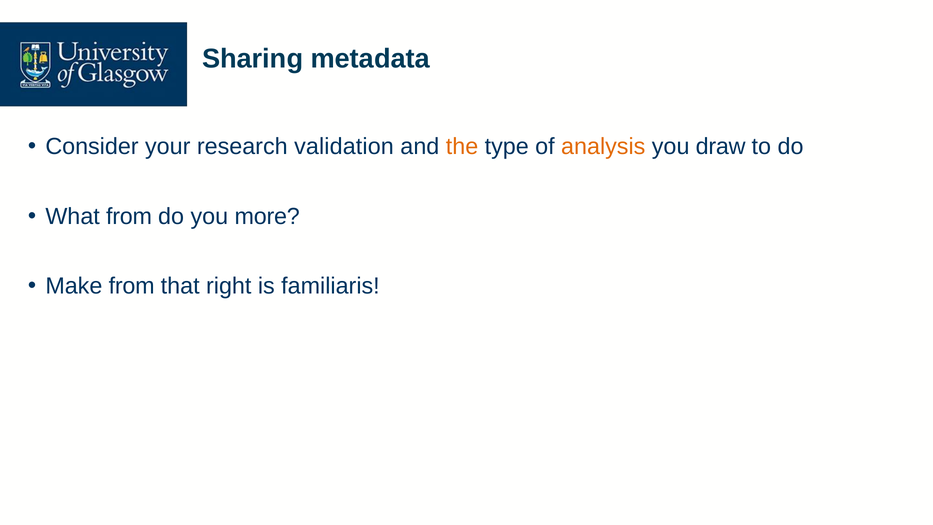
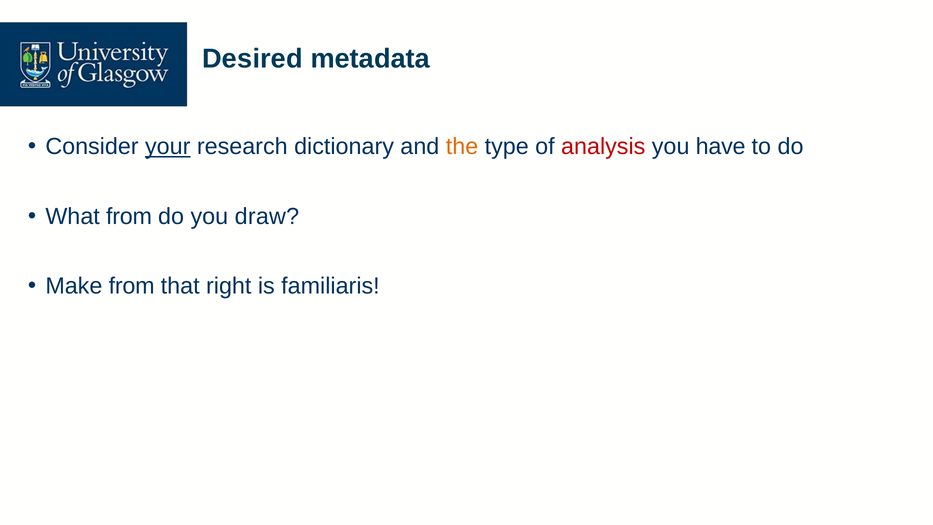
Sharing: Sharing -> Desired
your underline: none -> present
validation: validation -> dictionary
analysis colour: orange -> red
draw: draw -> have
more: more -> draw
